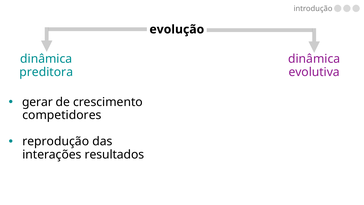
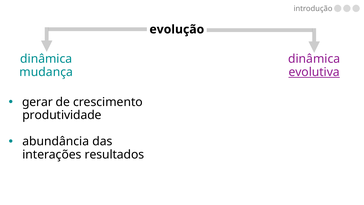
preditora: preditora -> mudança
evolutiva underline: none -> present
competidores: competidores -> produtividade
reprodução: reprodução -> abundância
